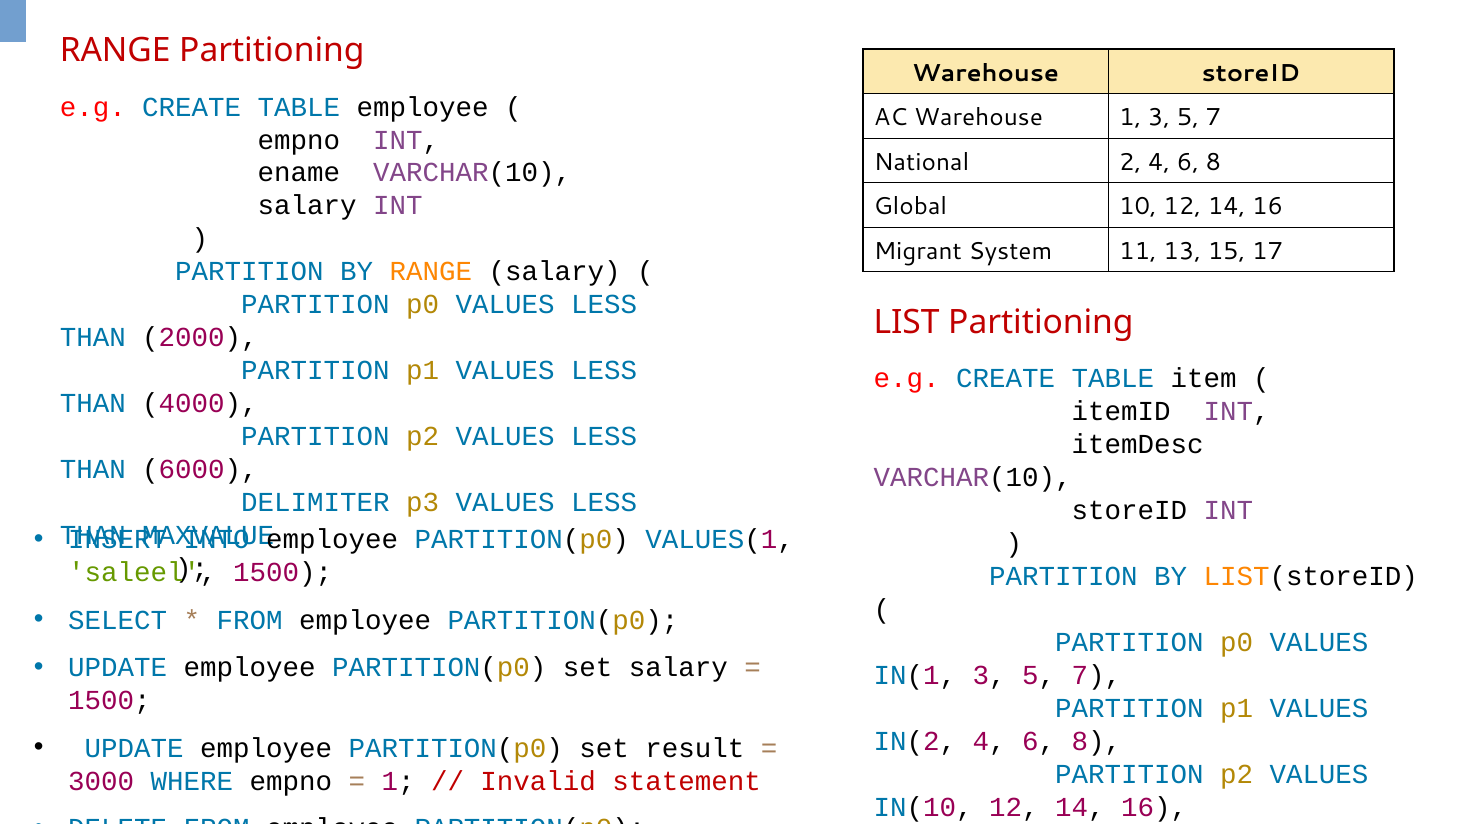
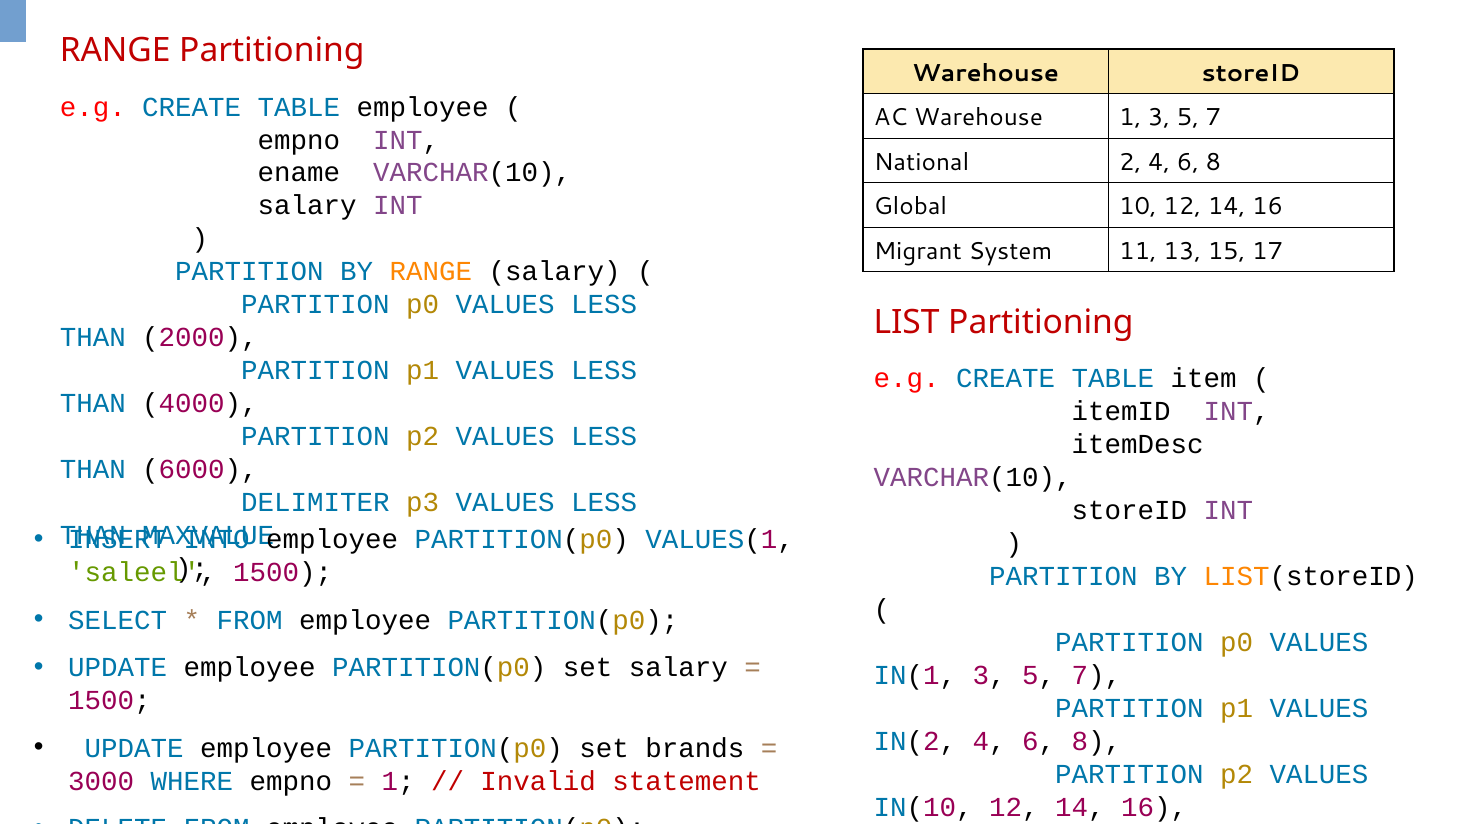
result: result -> brands
